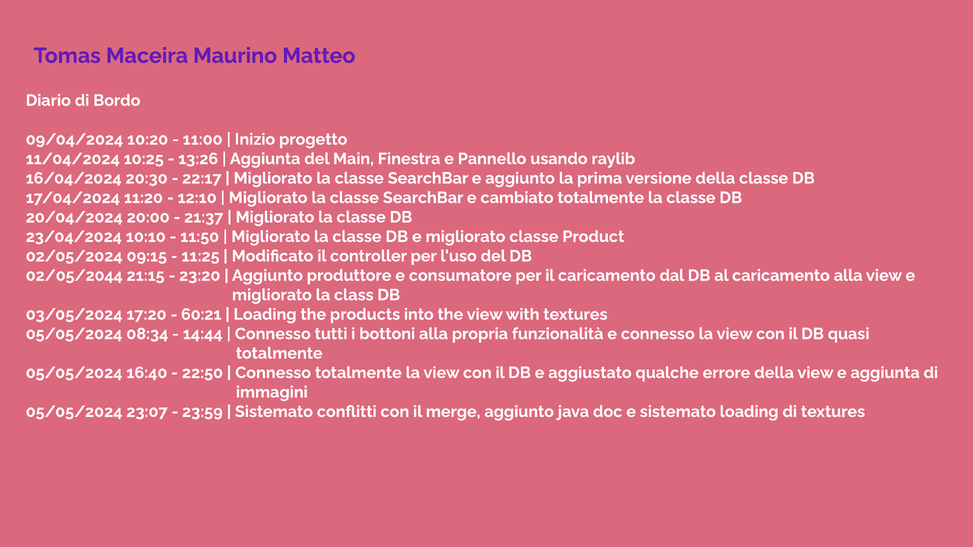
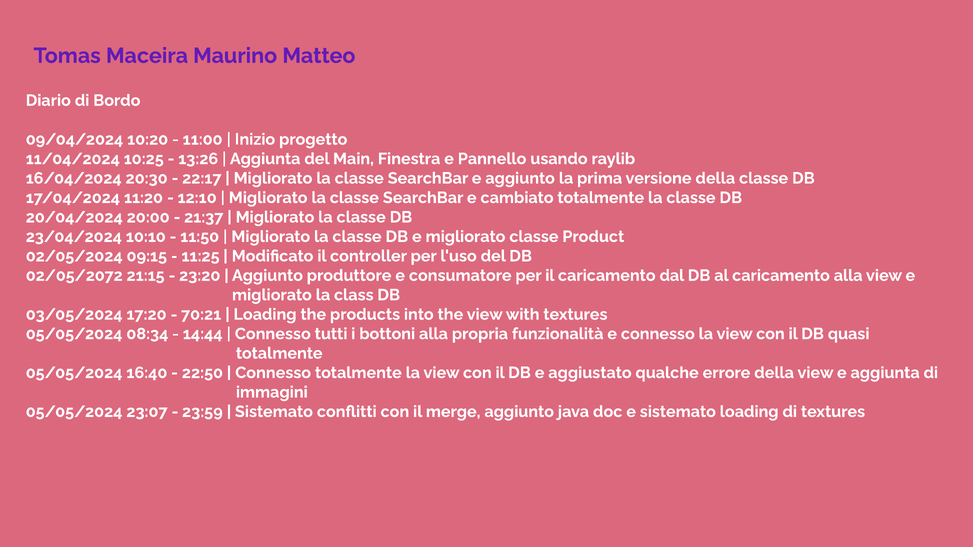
02/05/2044: 02/05/2044 -> 02/05/2072
60:21: 60:21 -> 70:21
